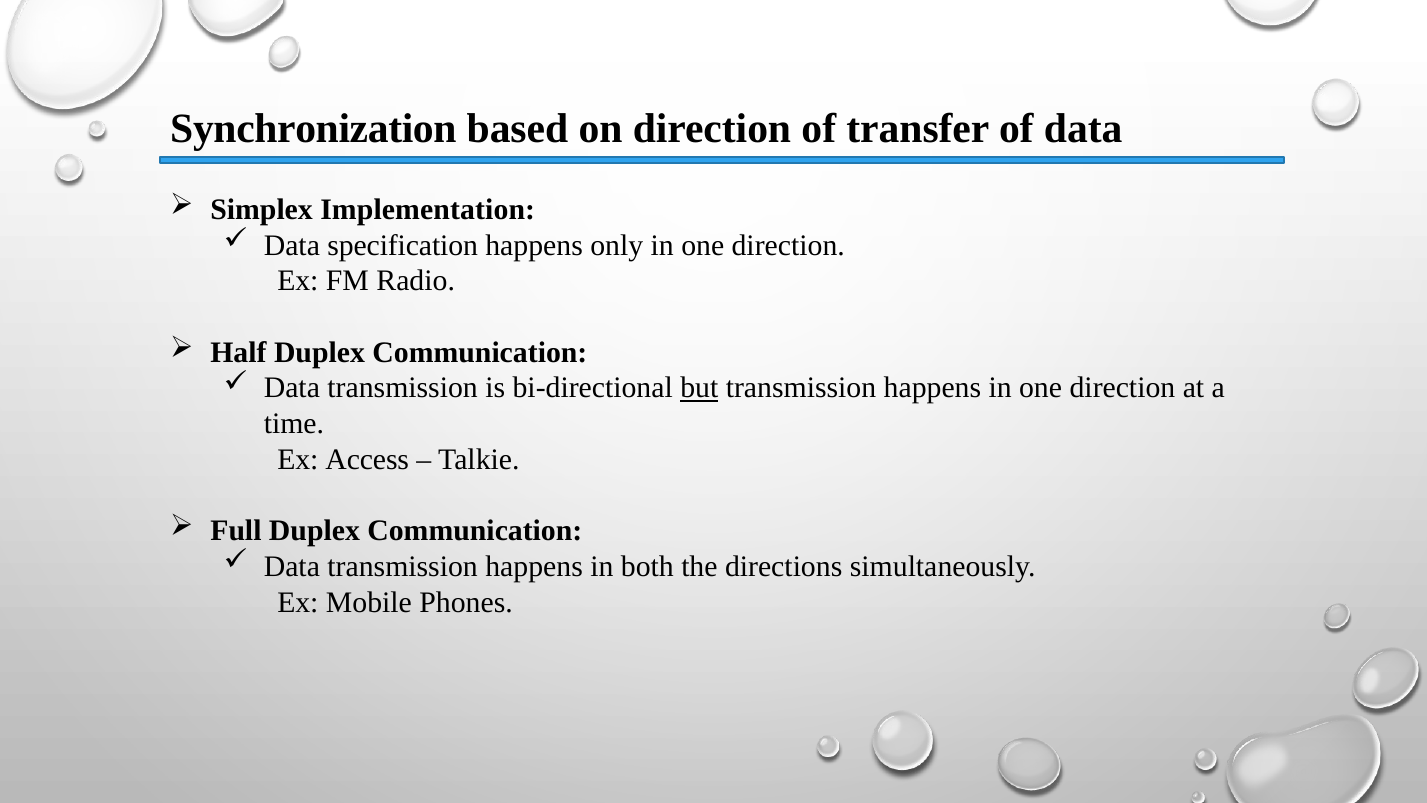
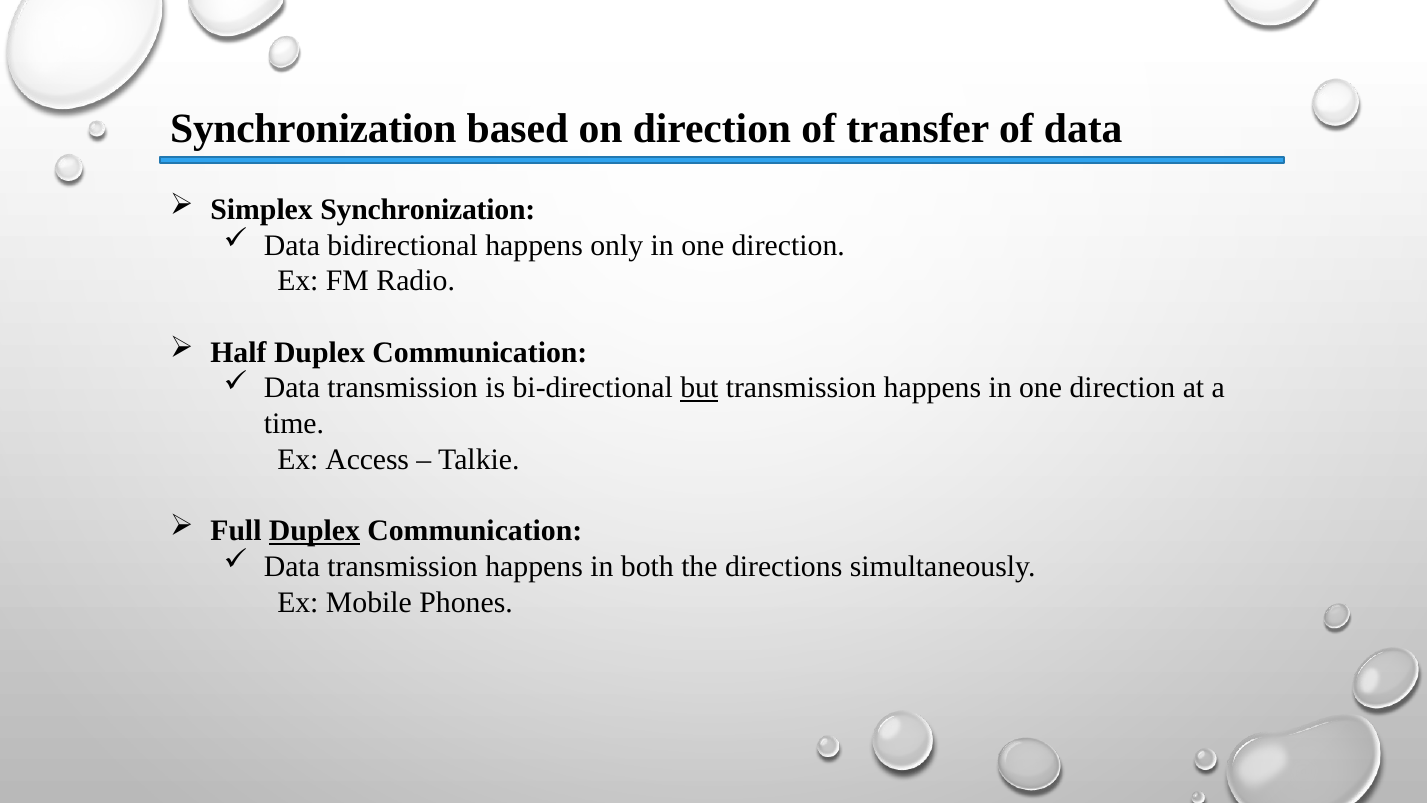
Simplex Implementation: Implementation -> Synchronization
specification: specification -> bidirectional
Duplex at (314, 531) underline: none -> present
